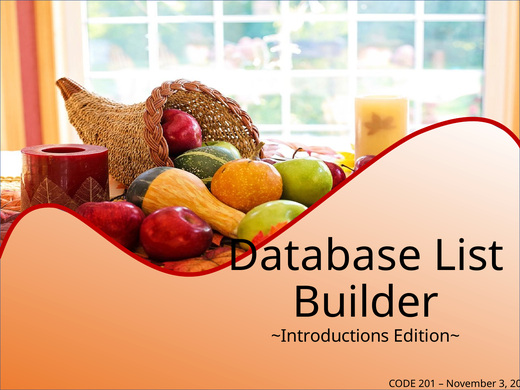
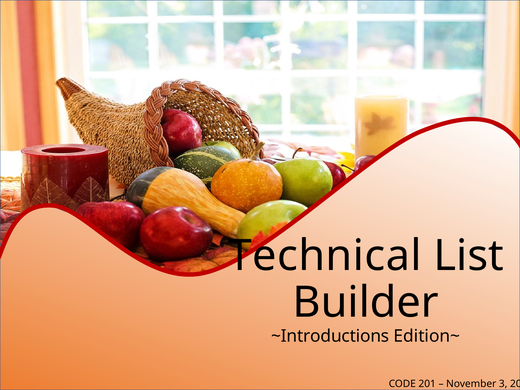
Database: Database -> Technical
